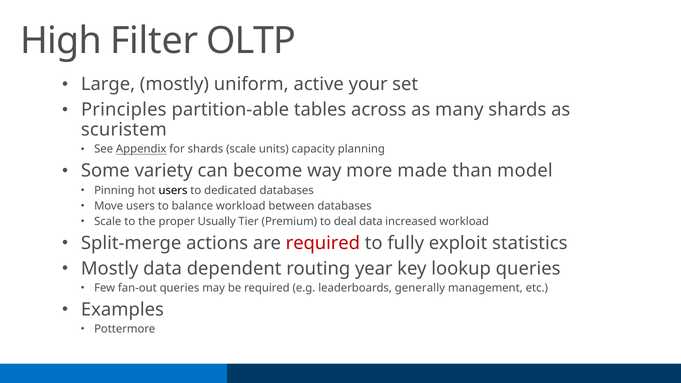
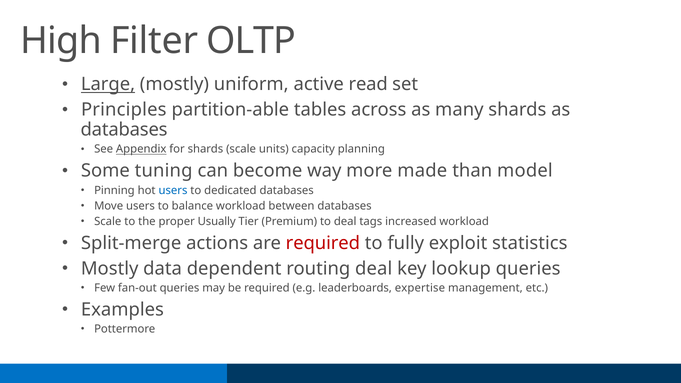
Large underline: none -> present
your: your -> read
scuristem at (124, 130): scuristem -> databases
variety: variety -> tuning
users at (173, 190) colour: black -> blue
deal data: data -> tags
routing year: year -> deal
generally: generally -> expertise
